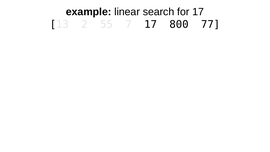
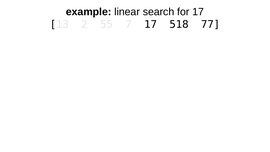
800: 800 -> 518
